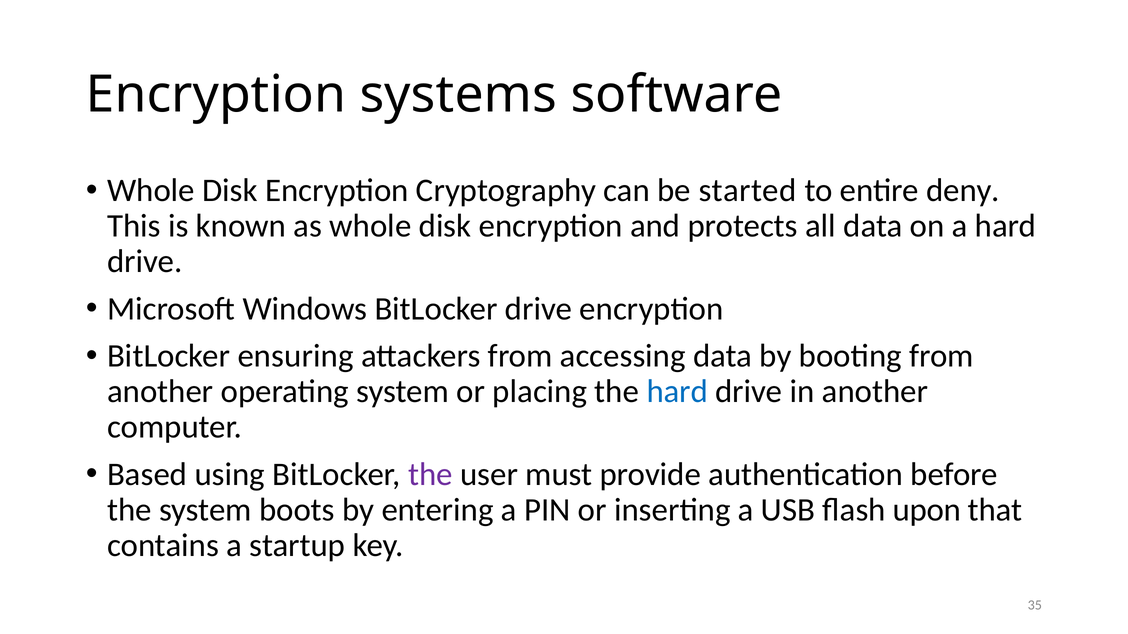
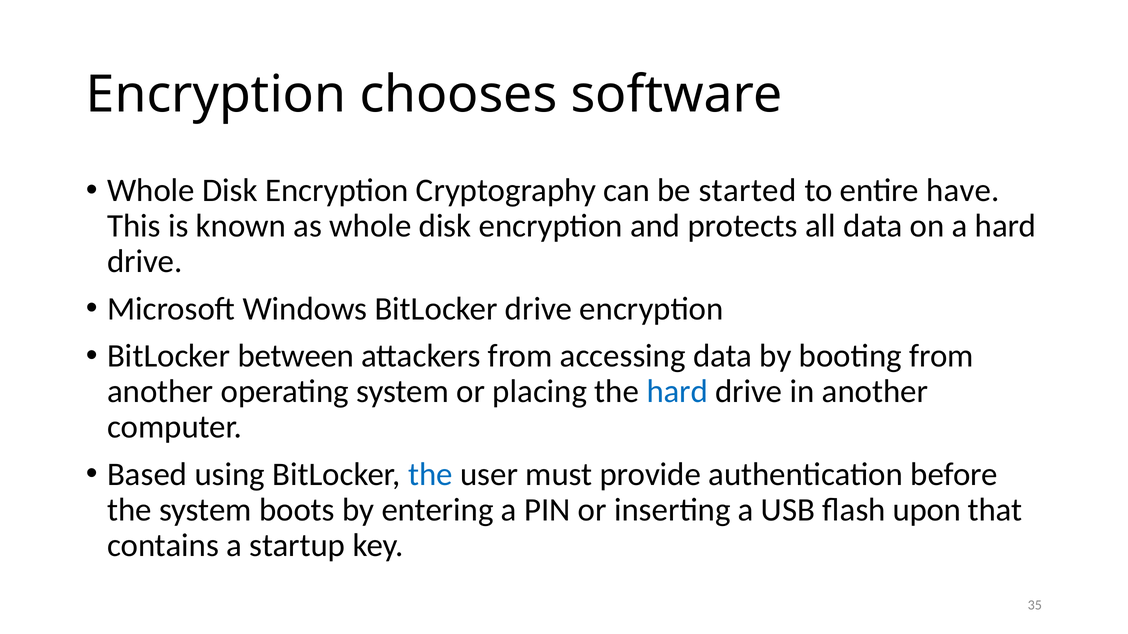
systems: systems -> chooses
deny: deny -> have
ensuring: ensuring -> between
the at (430, 475) colour: purple -> blue
